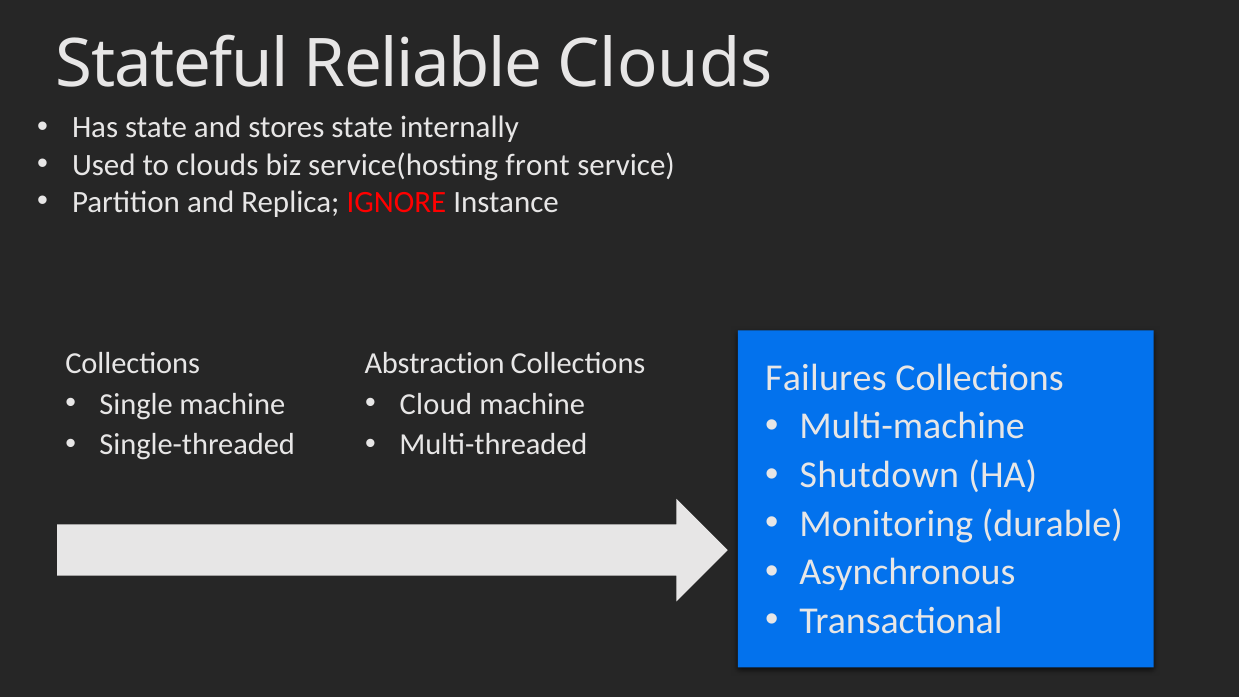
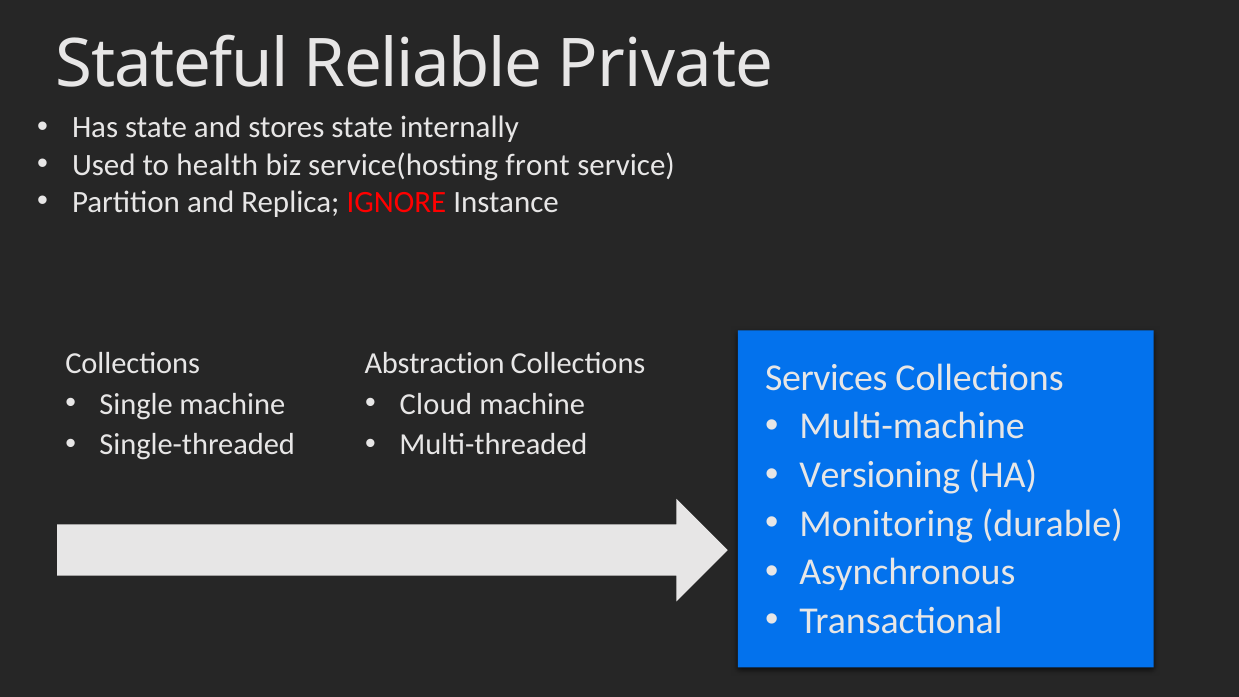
Reliable Clouds: Clouds -> Private
to clouds: clouds -> health
Failures: Failures -> Services
Shutdown: Shutdown -> Versioning
